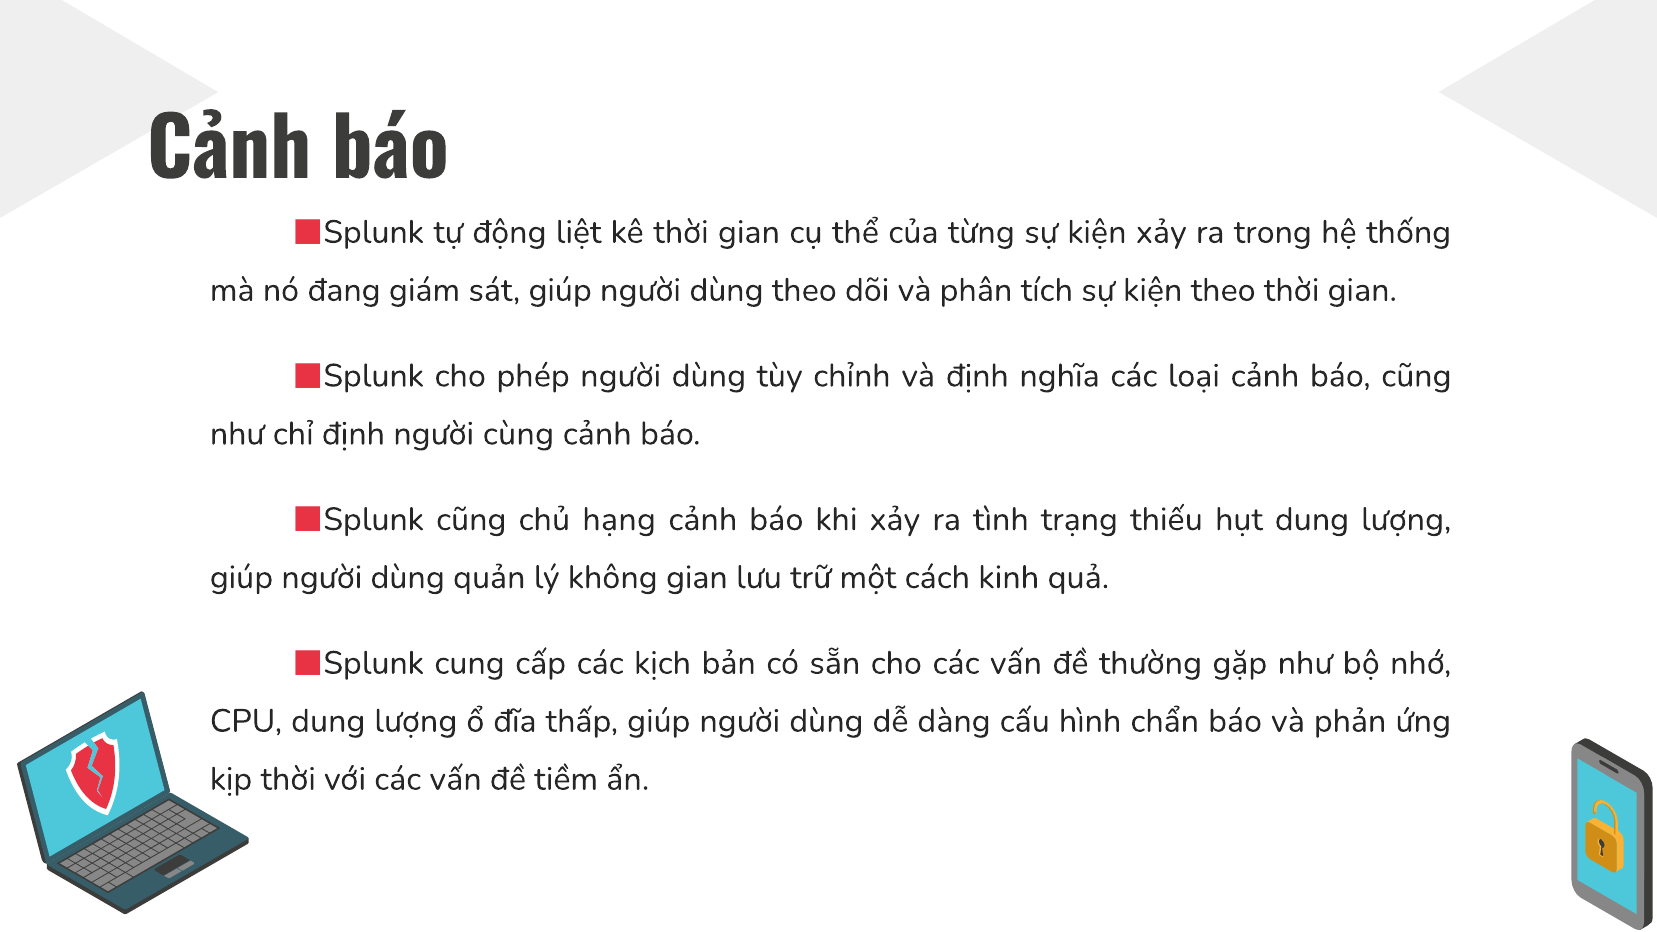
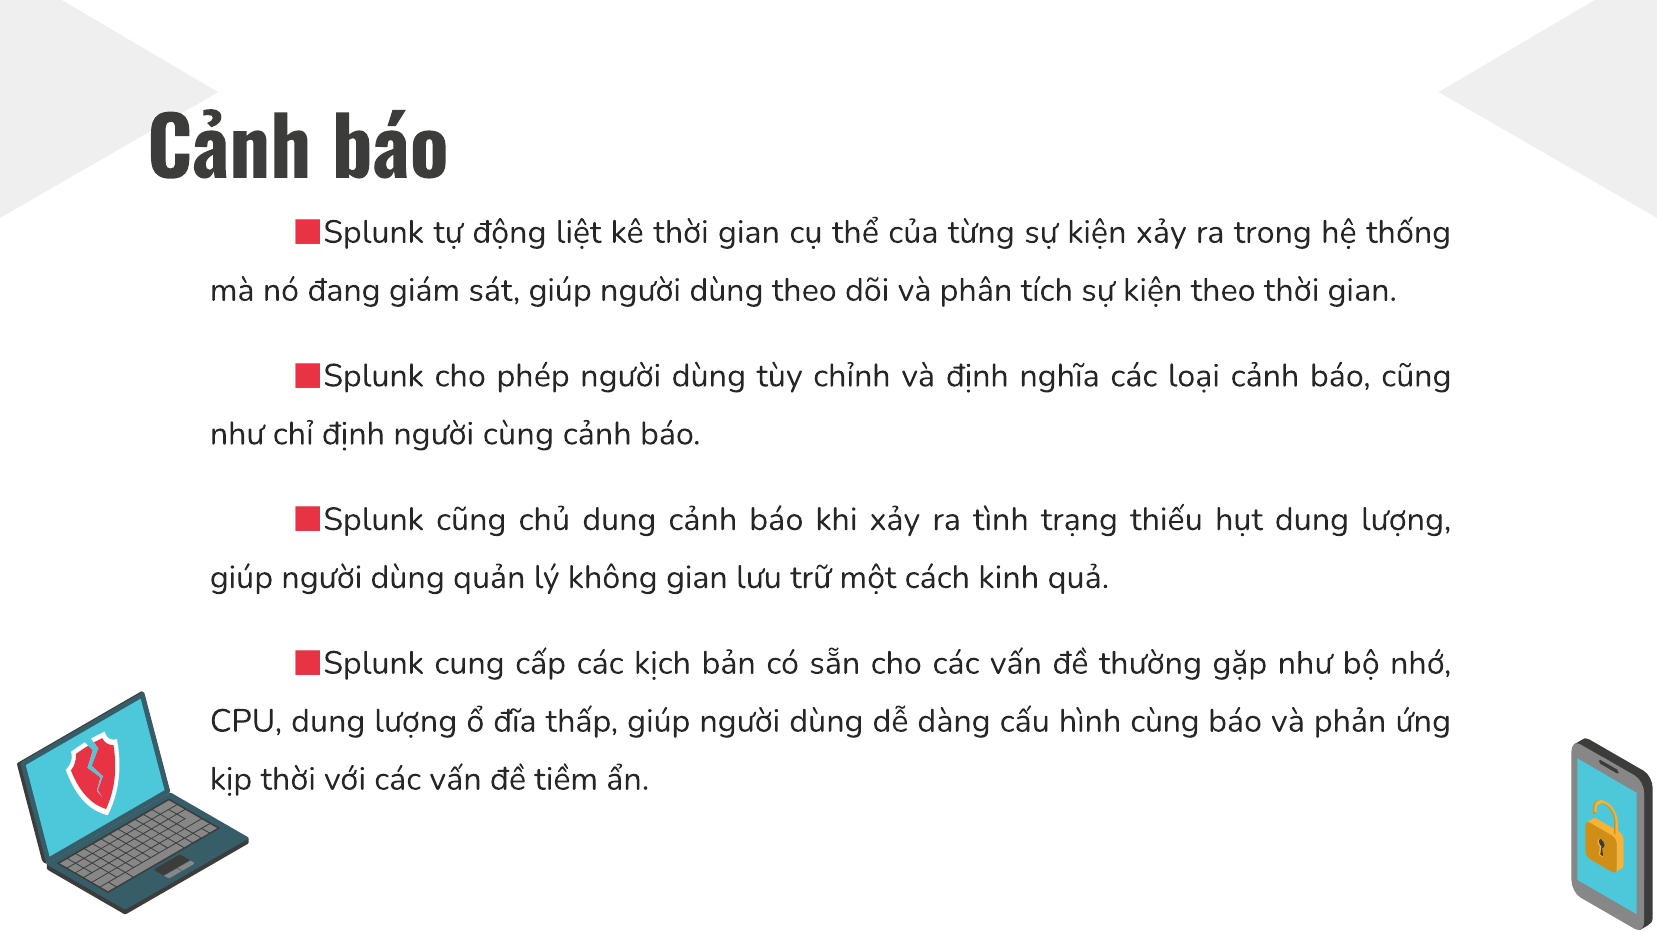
chủ hạng: hạng -> dung
hình chẩn: chẩn -> cùng
